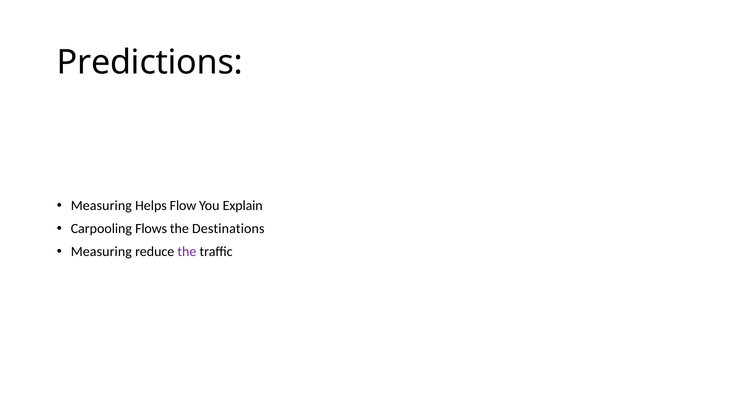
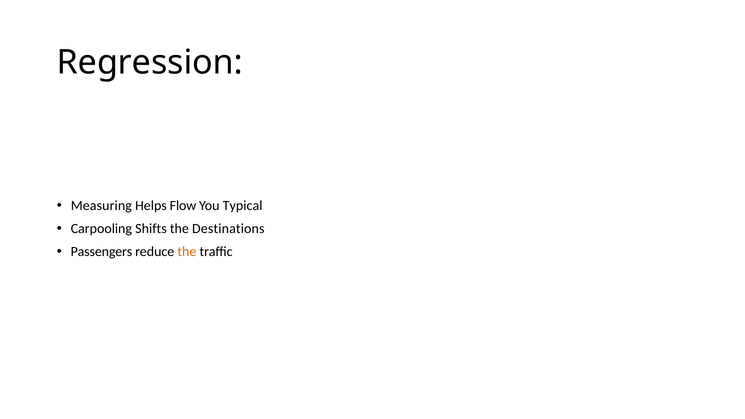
Predictions: Predictions -> Regression
Explain: Explain -> Typical
Flows: Flows -> Shifts
Measuring at (101, 252): Measuring -> Passengers
the at (187, 252) colour: purple -> orange
